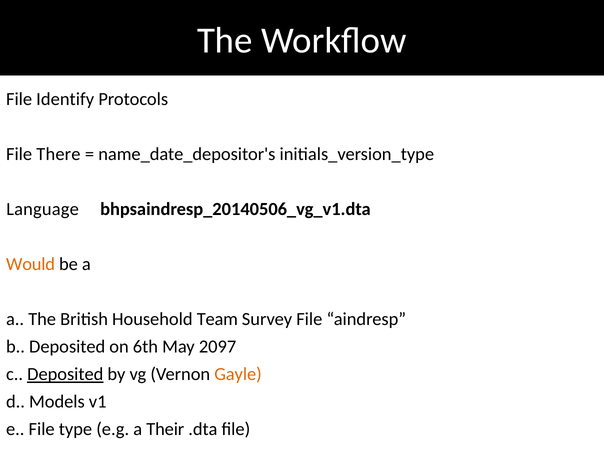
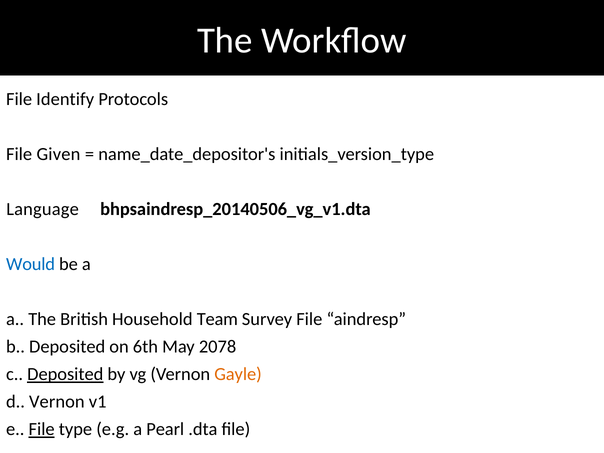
There: There -> Given
Would colour: orange -> blue
2097: 2097 -> 2078
d Models: Models -> Vernon
File at (42, 429) underline: none -> present
Their: Their -> Pearl
